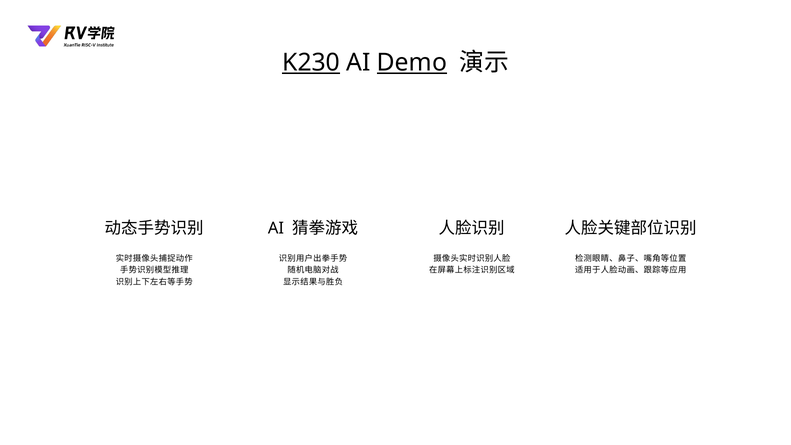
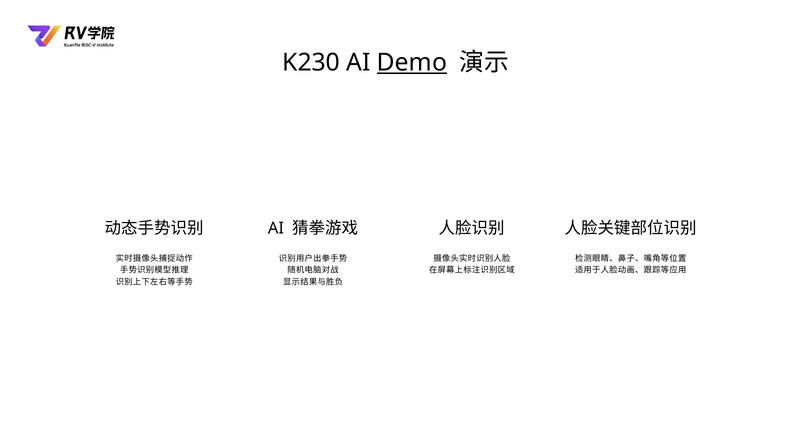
K230 underline: present -> none
